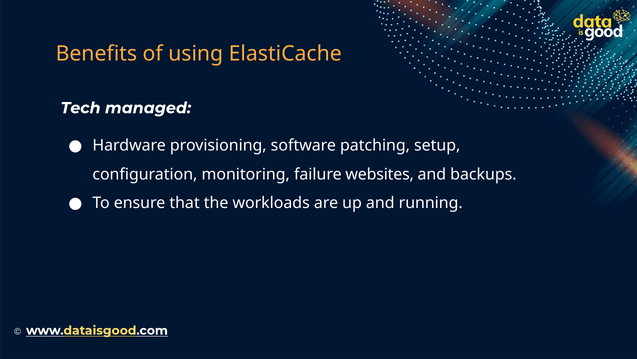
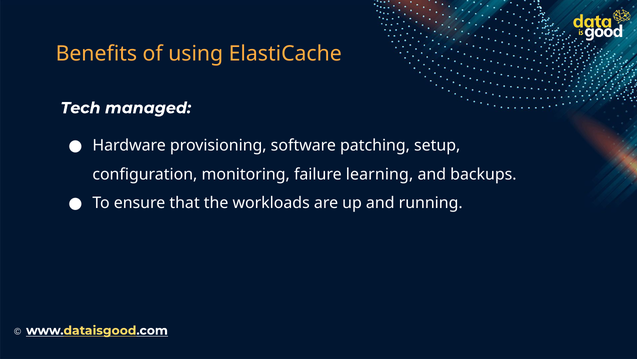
websites: websites -> learning
